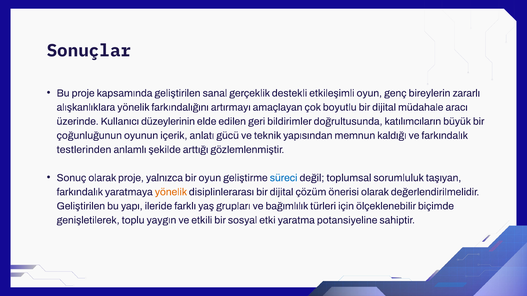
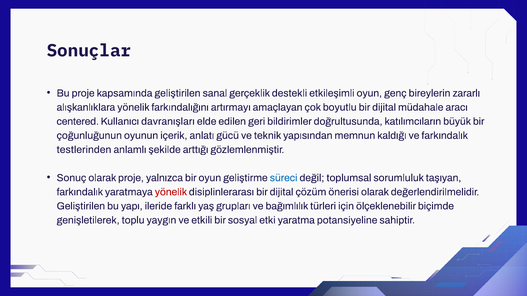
üzerinde: üzerinde -> centered
düzeylerinin: düzeylerinin -> davranışları
yönelik at (171, 192) colour: orange -> red
